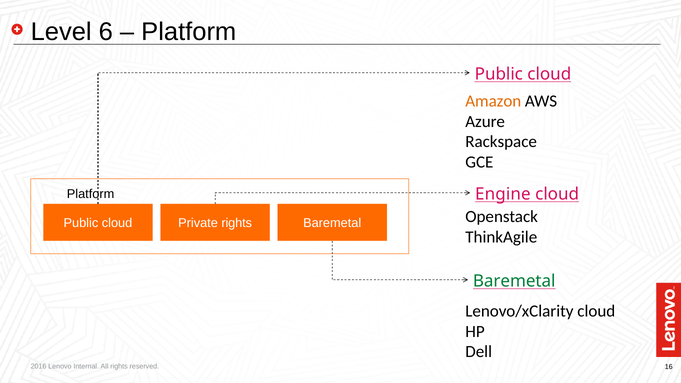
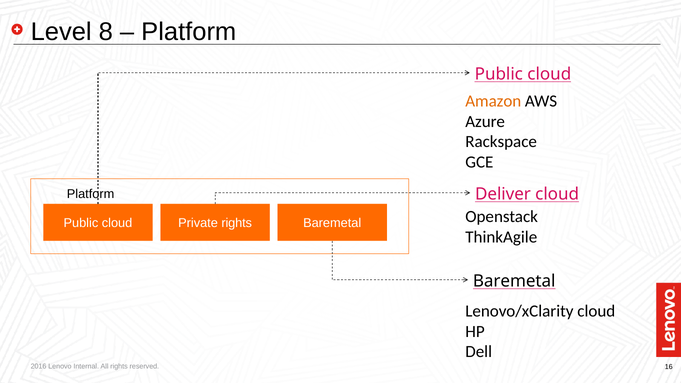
6: 6 -> 8
Engine: Engine -> Deliver
Baremetal at (514, 281) colour: green -> black
